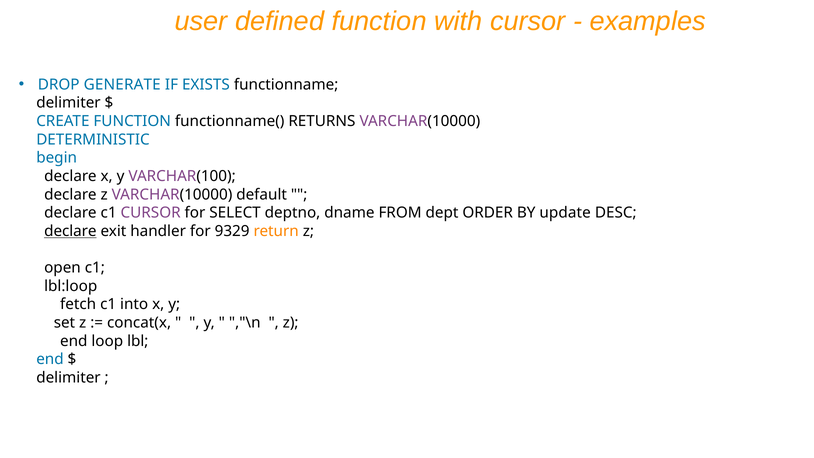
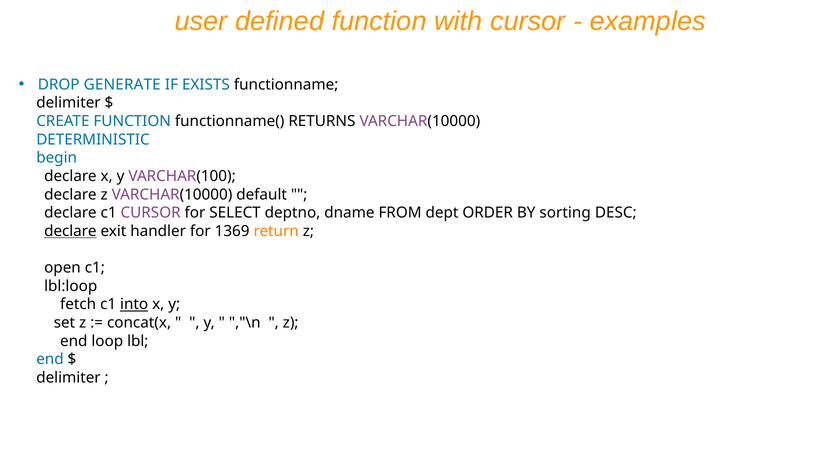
update: update -> sorting
9329: 9329 -> 1369
into underline: none -> present
